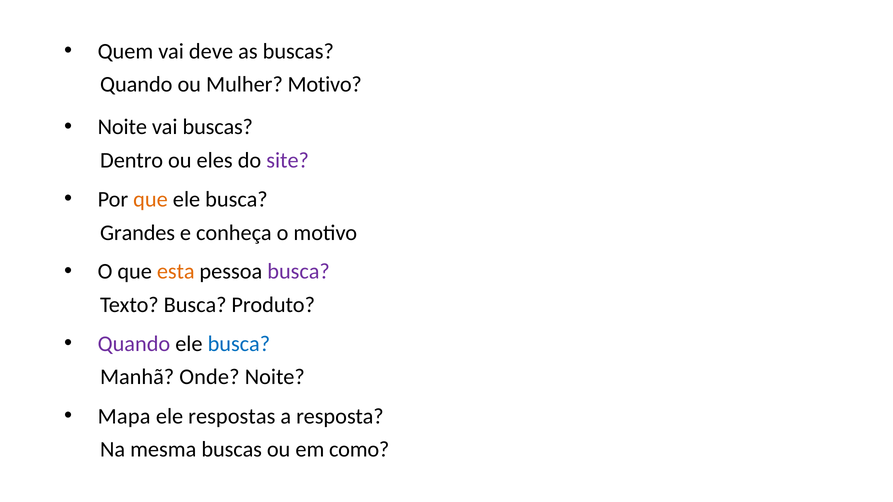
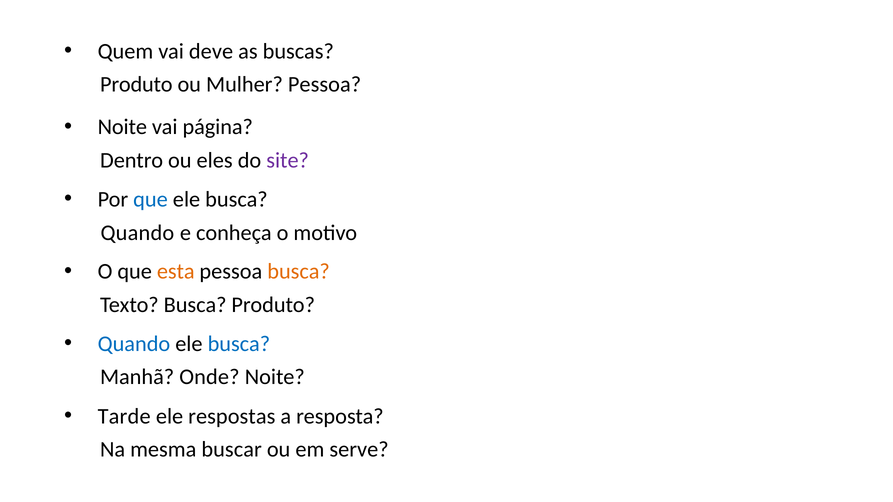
Quando at (136, 85): Quando -> Produto
Mulher Motivo: Motivo -> Pessoa
vai buscas: buscas -> página
que at (151, 199) colour: orange -> blue
Grandes at (138, 233): Grandes -> Quando
busca at (299, 272) colour: purple -> orange
Quando at (134, 344) colour: purple -> blue
Mapa: Mapa -> Tarde
mesma buscas: buscas -> buscar
como: como -> serve
